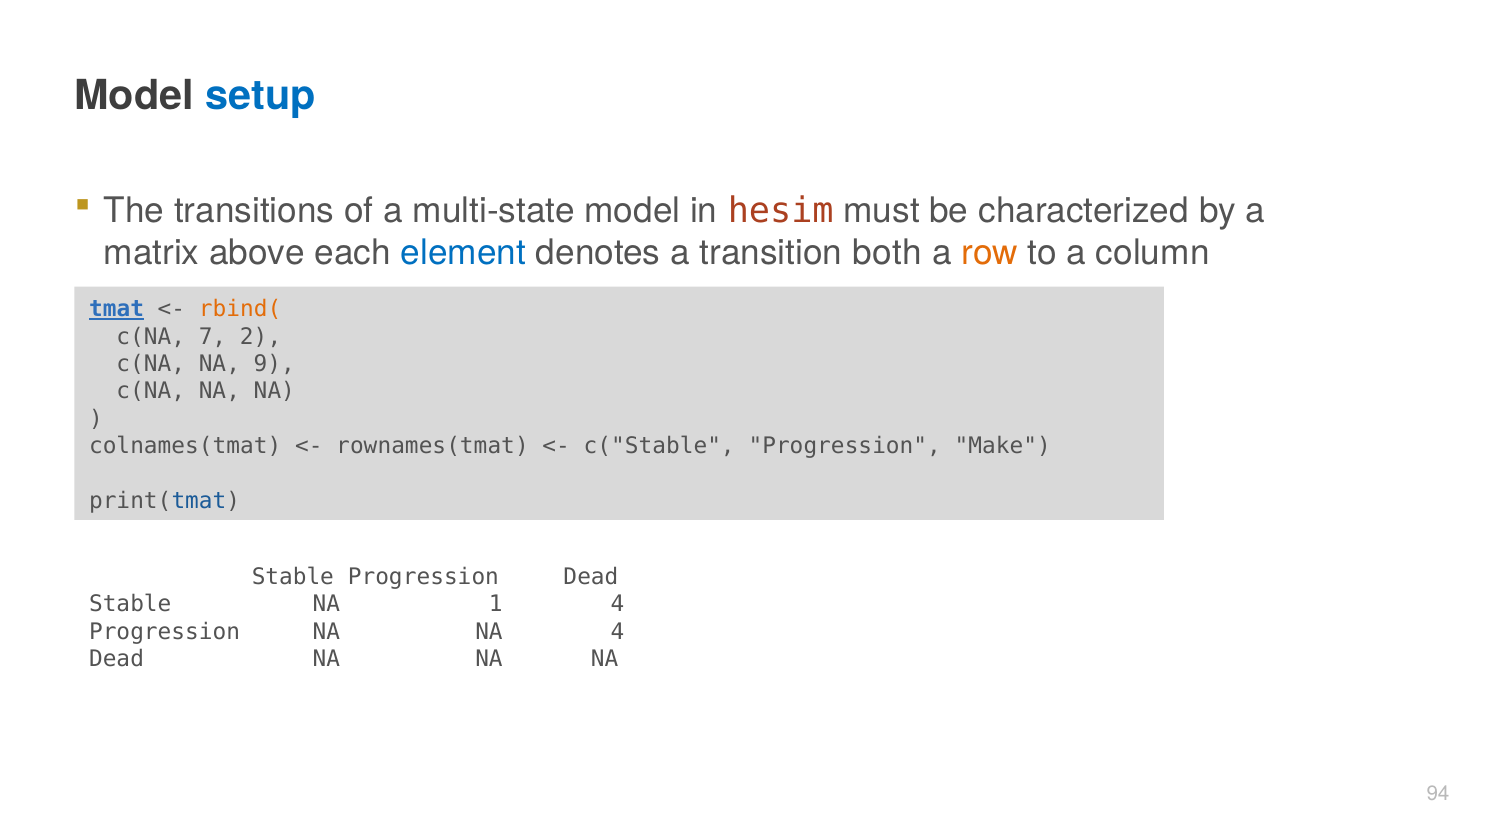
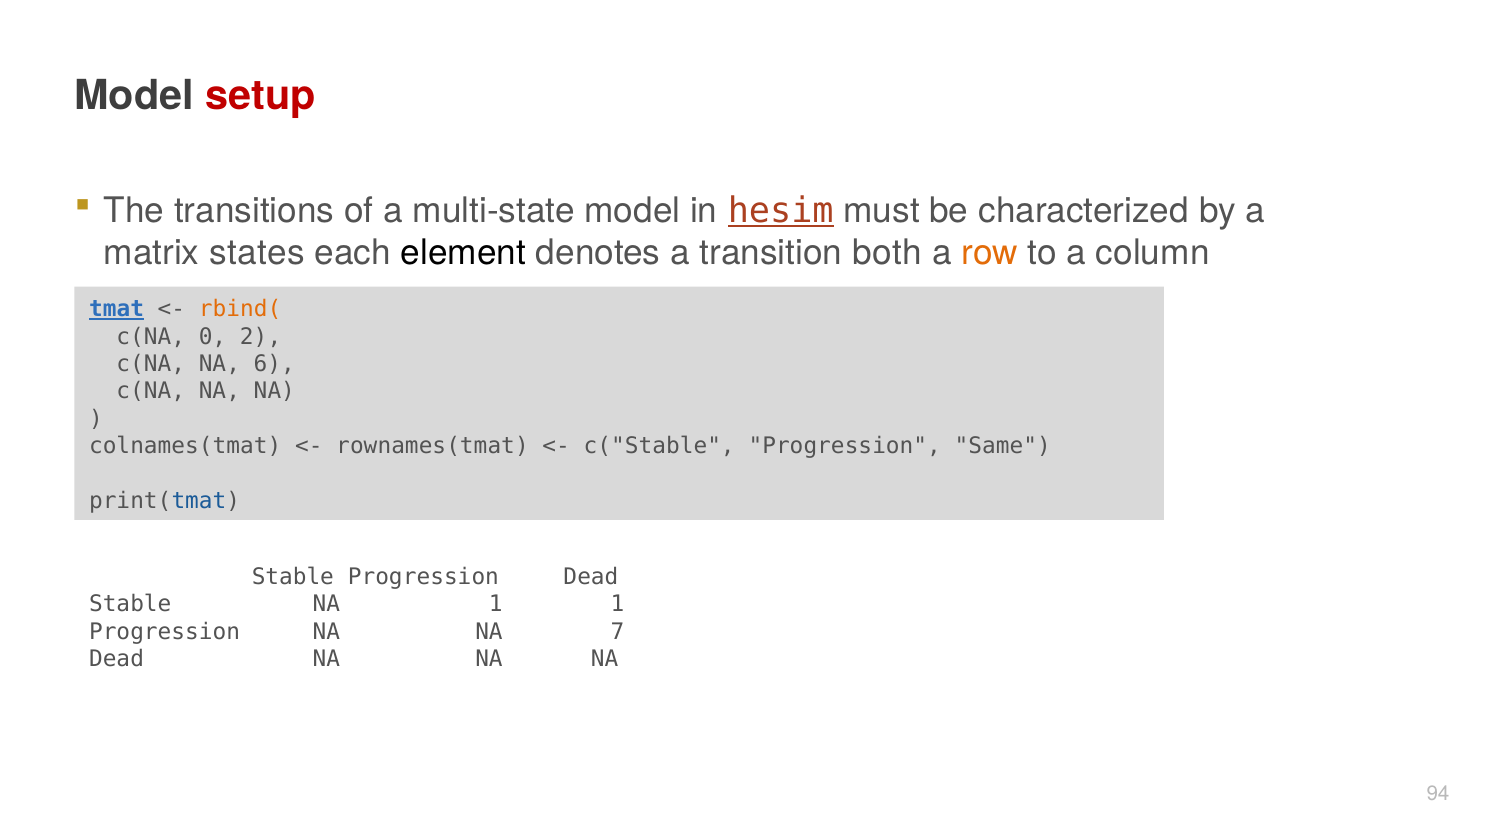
setup colour: blue -> red
hesim underline: none -> present
above: above -> states
element colour: blue -> black
7: 7 -> 0
9: 9 -> 6
Make: Make -> Same
1 4: 4 -> 1
NA 4: 4 -> 7
